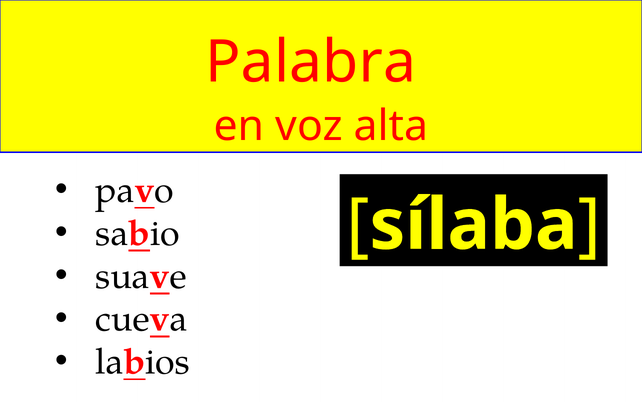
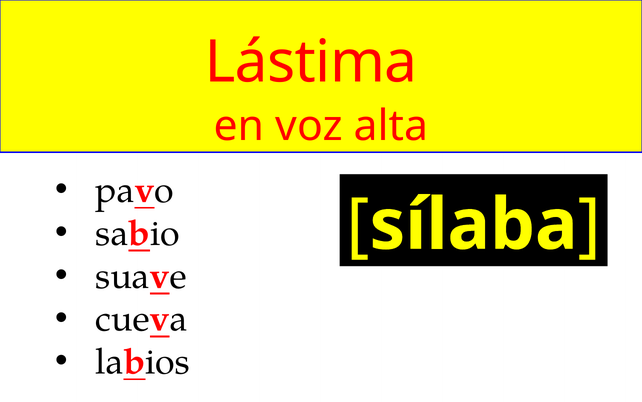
Palabra: Palabra -> Lástima
